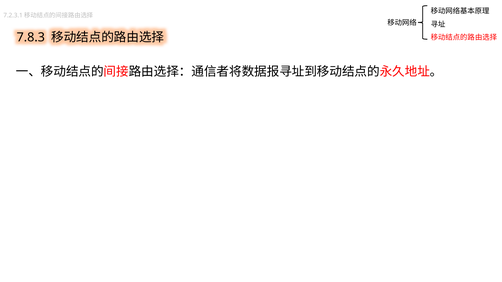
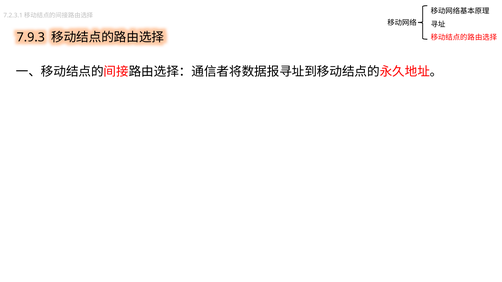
7.8.3: 7.8.3 -> 7.9.3
